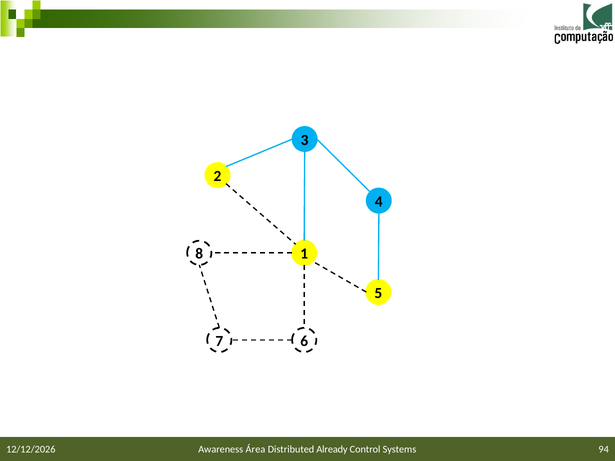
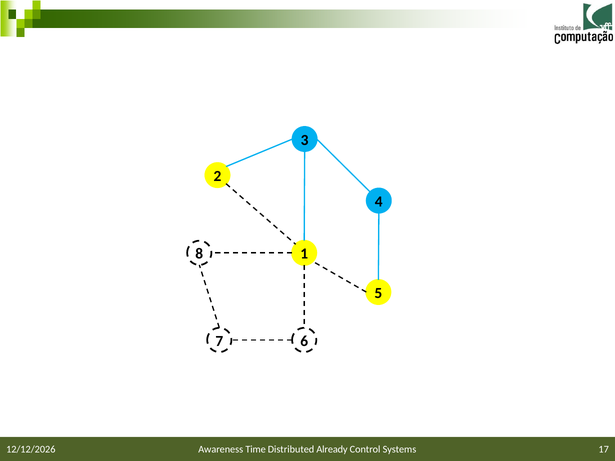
Área: Área -> Time
94: 94 -> 17
